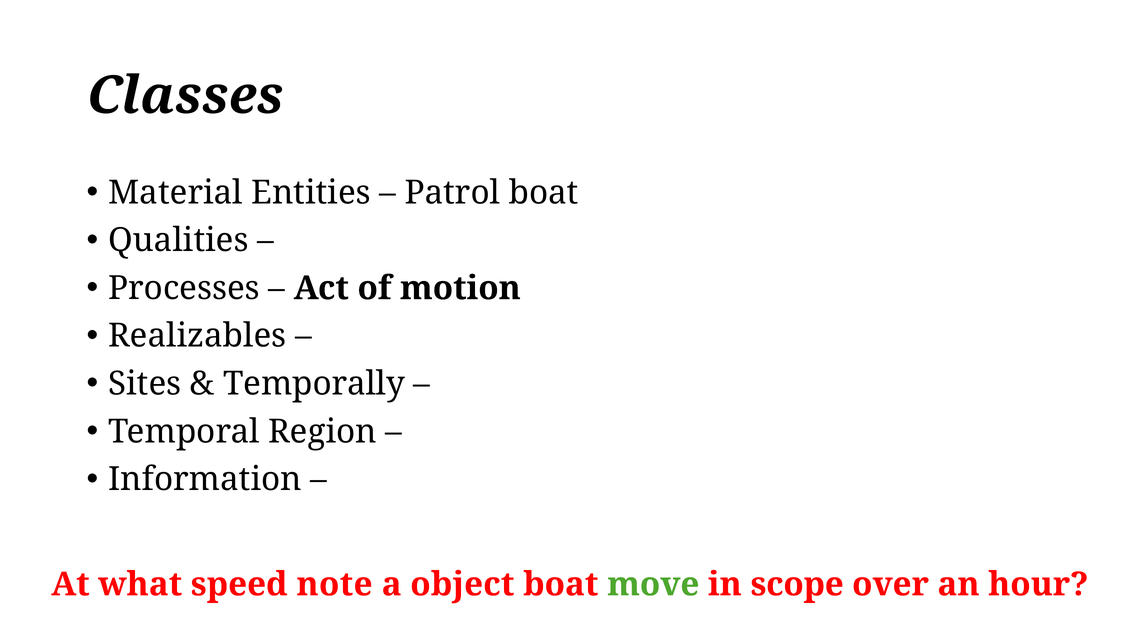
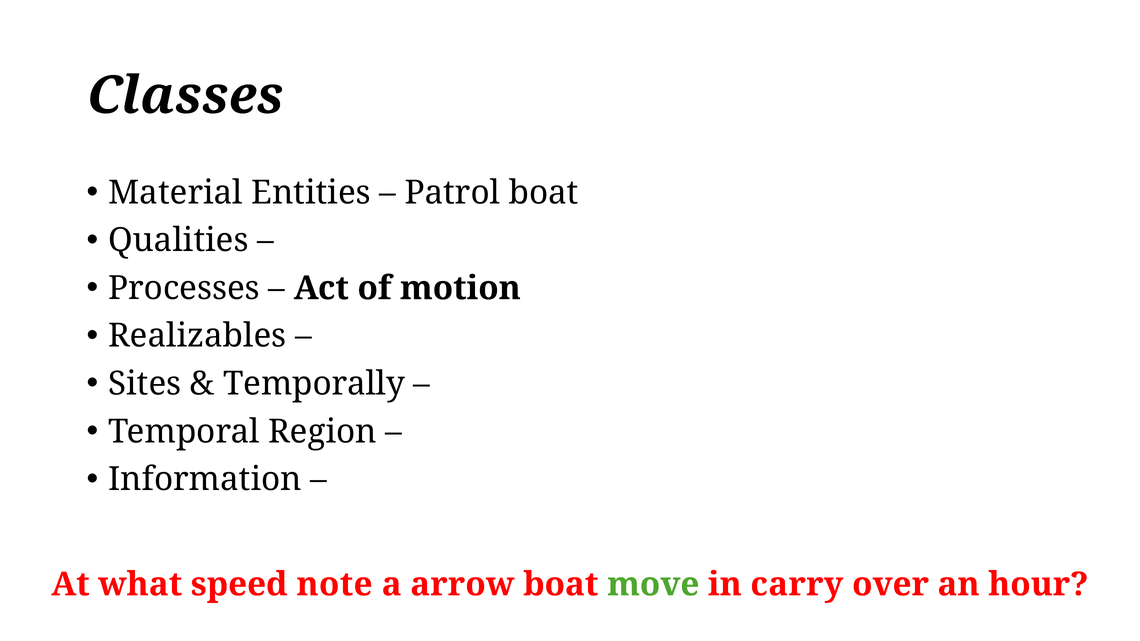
object: object -> arrow
scope: scope -> carry
